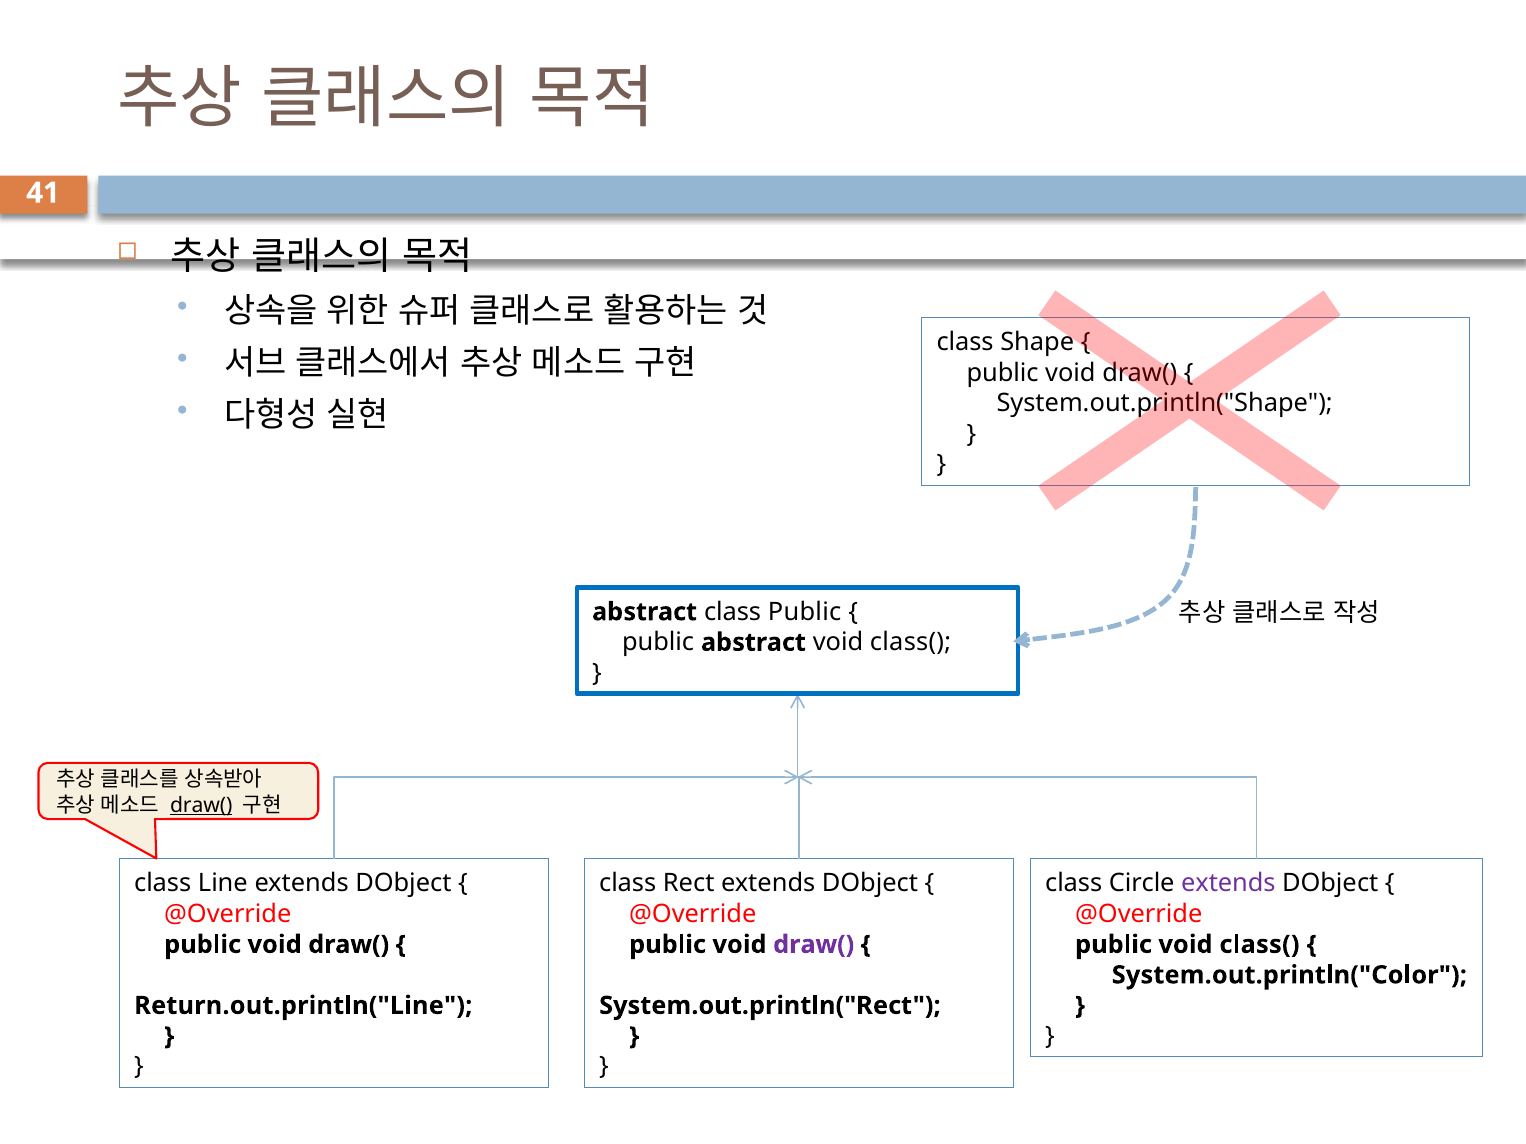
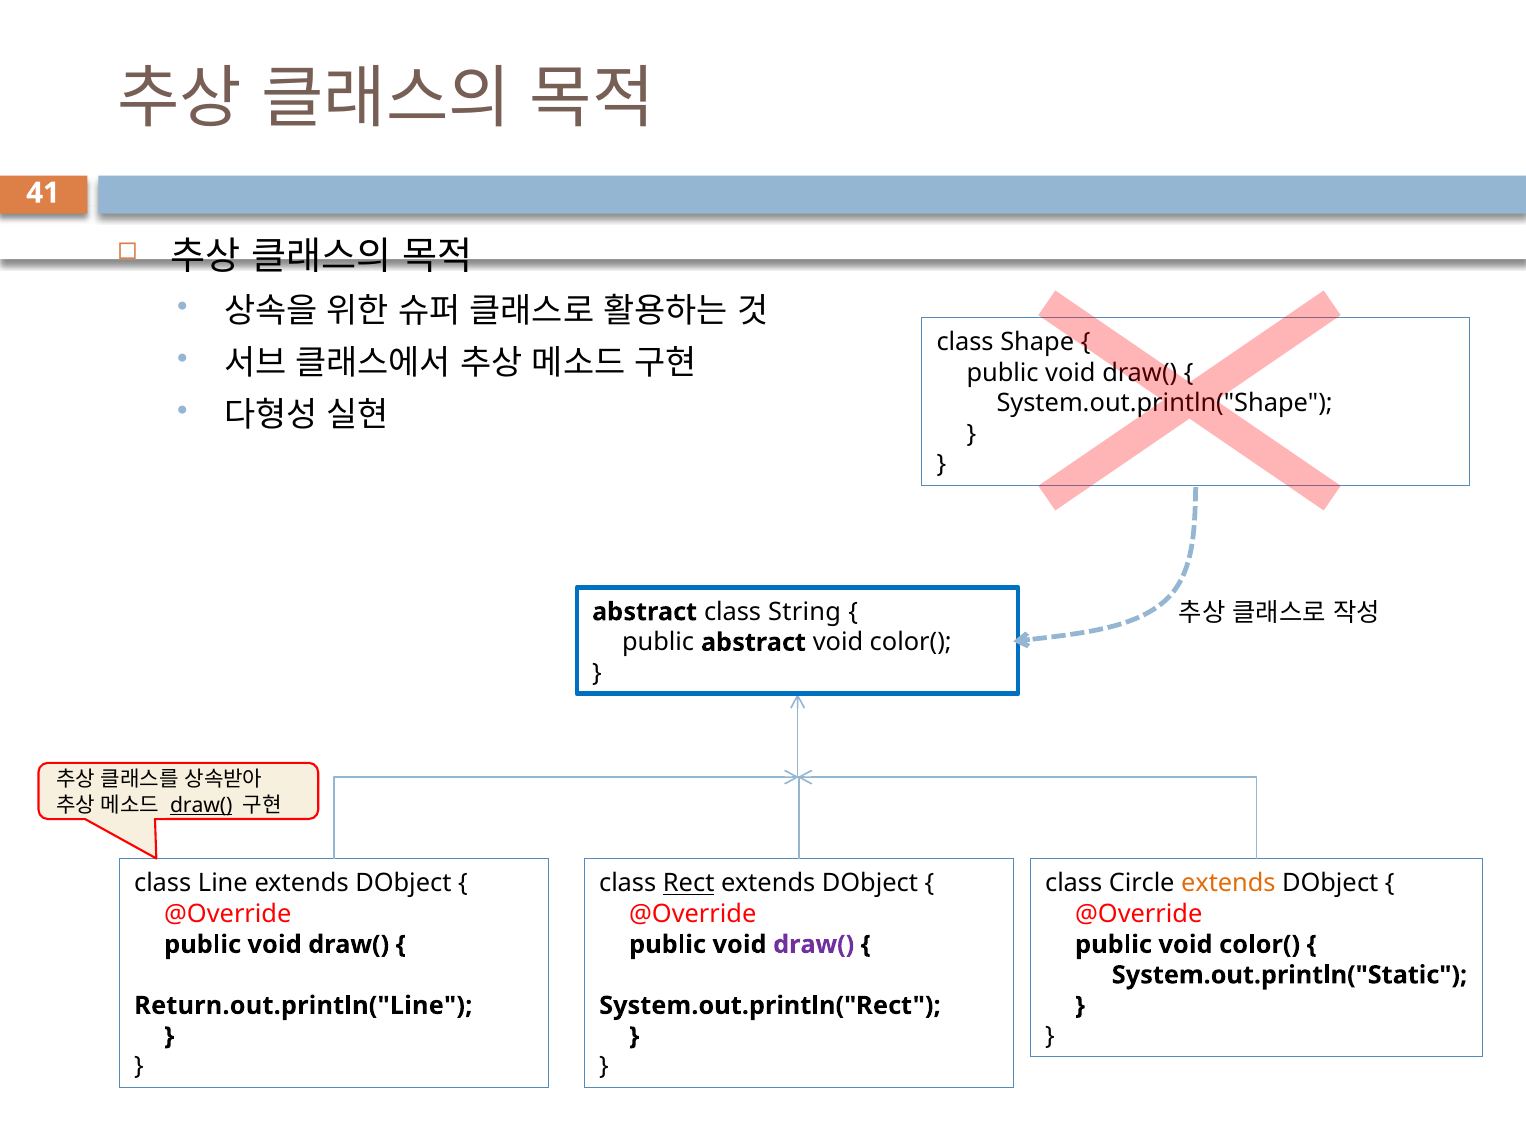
class Public: Public -> String
abstract void class(: class( -> color(
Rect underline: none -> present
extends at (1228, 884) colour: purple -> orange
public void class(: class( -> color(
System.out.println("Color: System.out.println("Color -> System.out.println("Static
